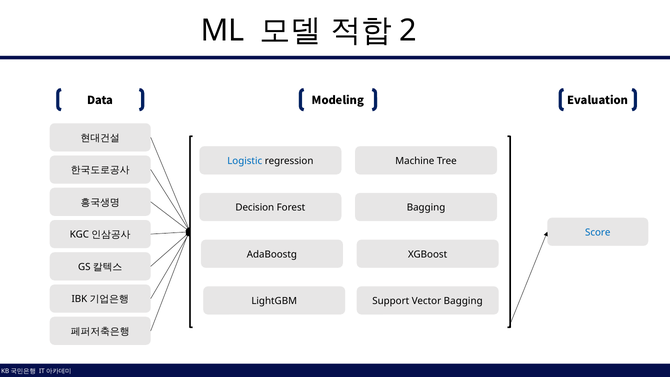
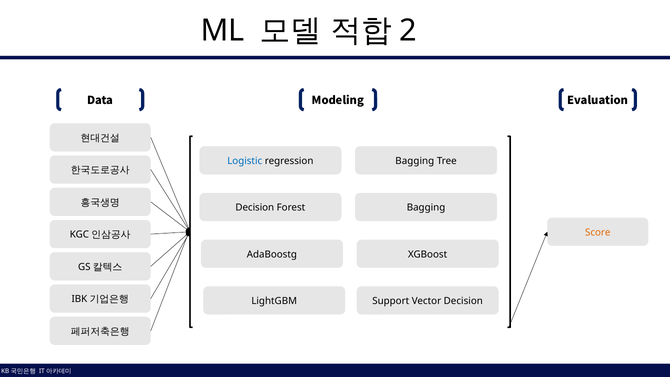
regression Machine: Machine -> Bagging
Score colour: blue -> orange
Vector Bagging: Bagging -> Decision
